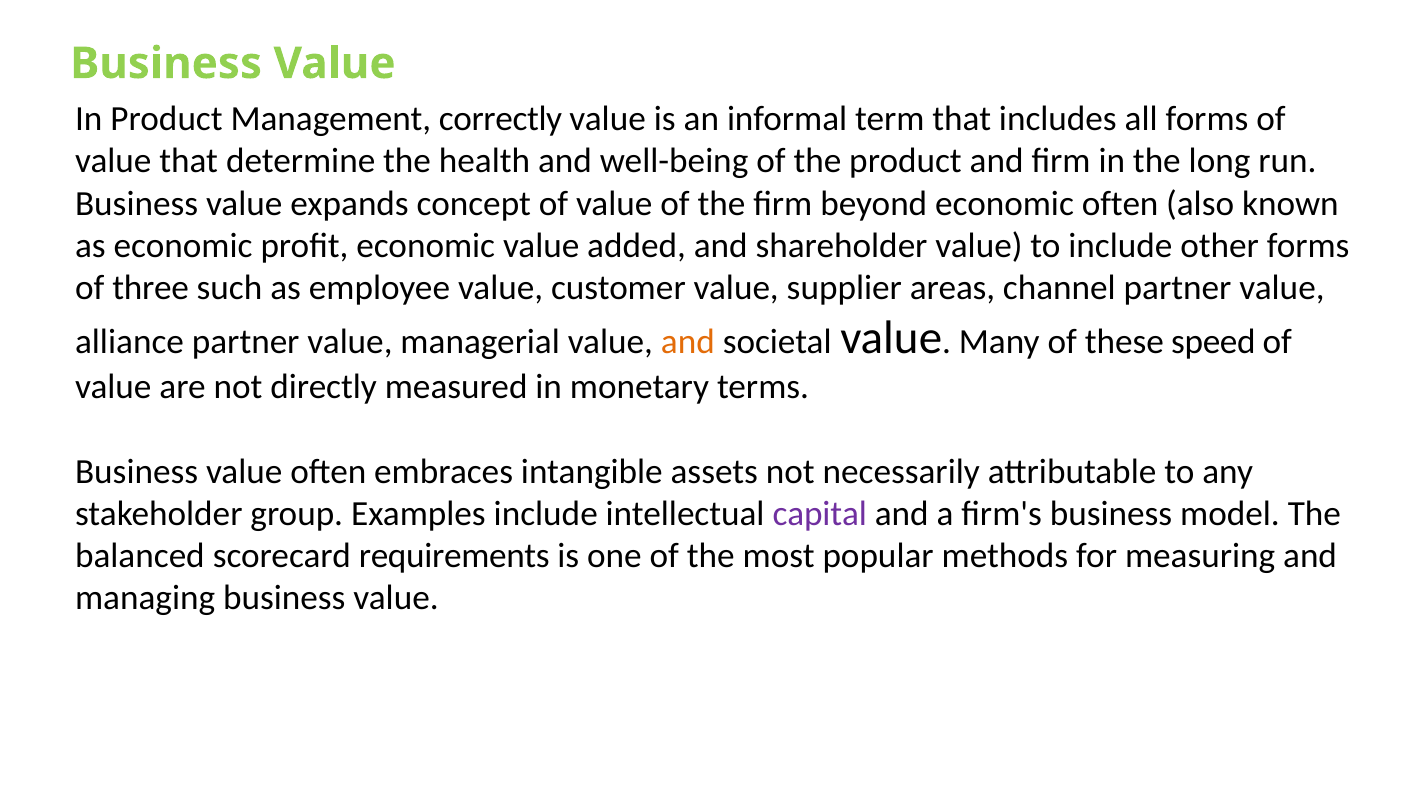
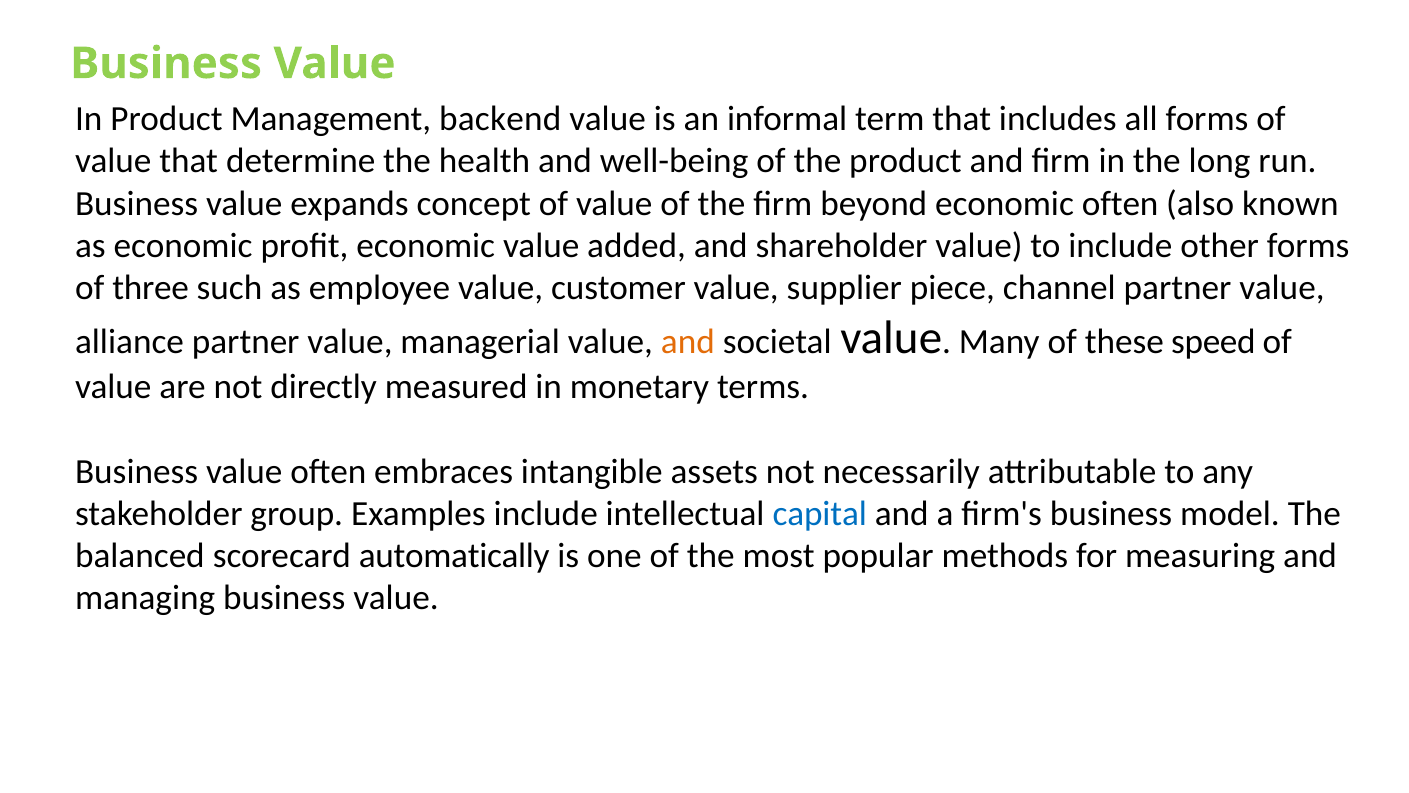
correctly: correctly -> backend
areas: areas -> piece
capital colour: purple -> blue
requirements: requirements -> automatically
